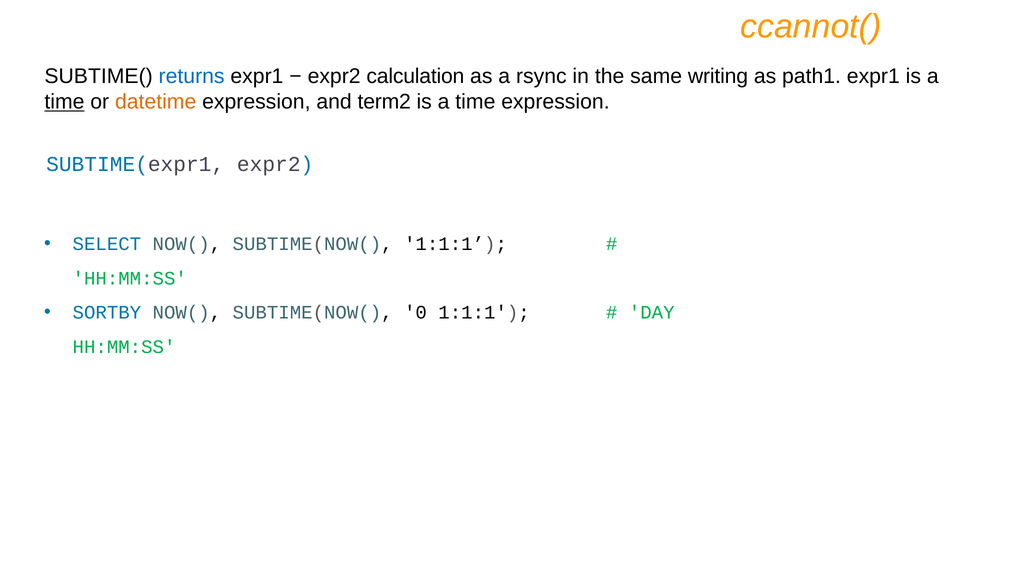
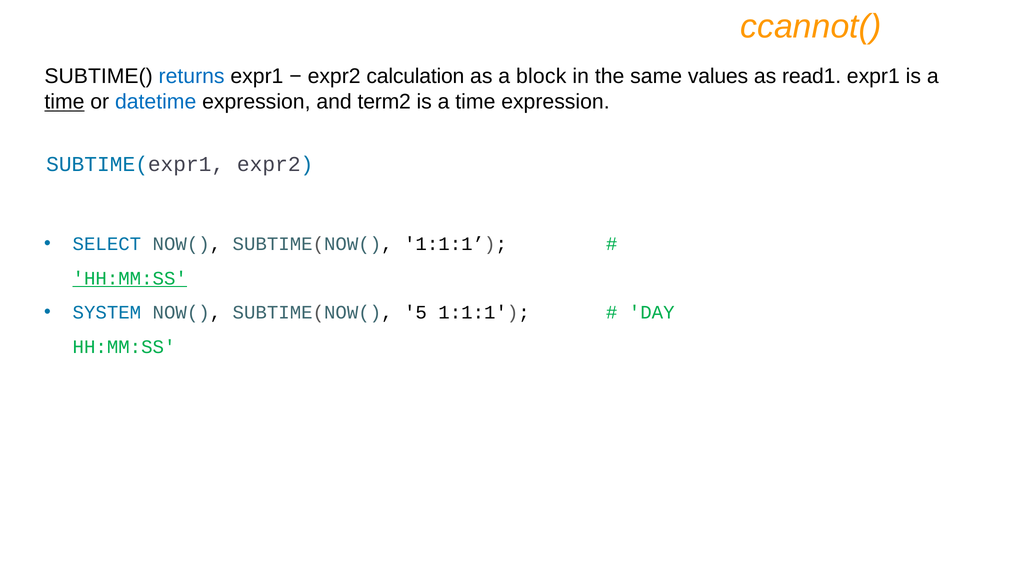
rsync: rsync -> block
writing: writing -> values
path1: path1 -> read1
datetime colour: orange -> blue
HH:MM:SS at (130, 278) underline: none -> present
SORTBY: SORTBY -> SYSTEM
0: 0 -> 5
